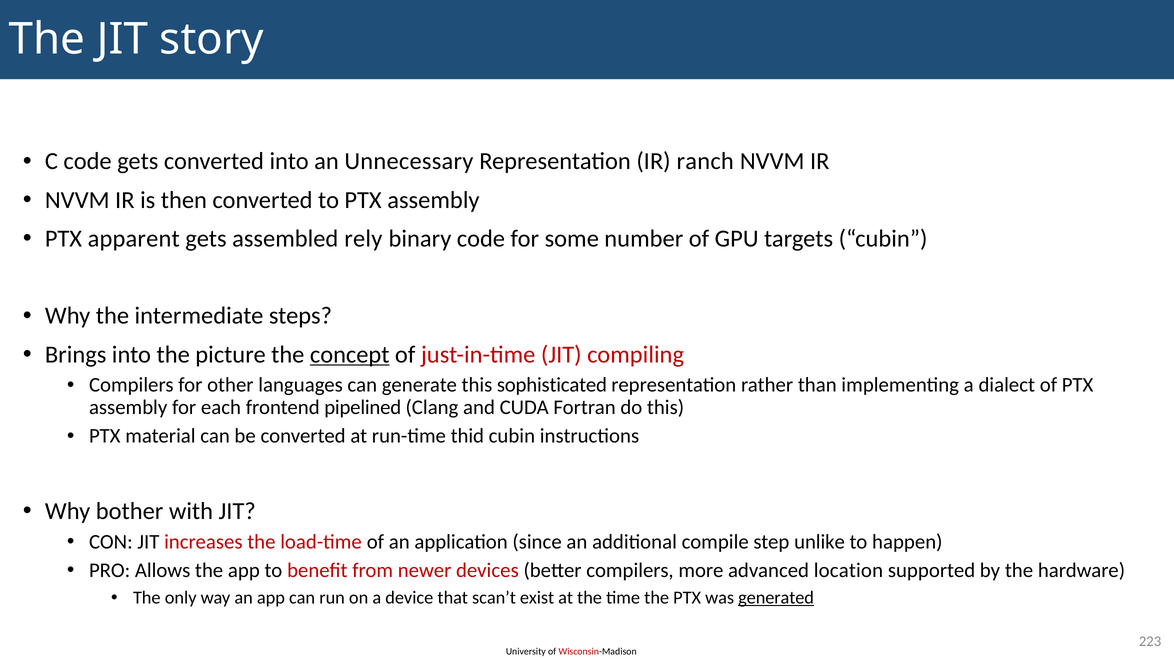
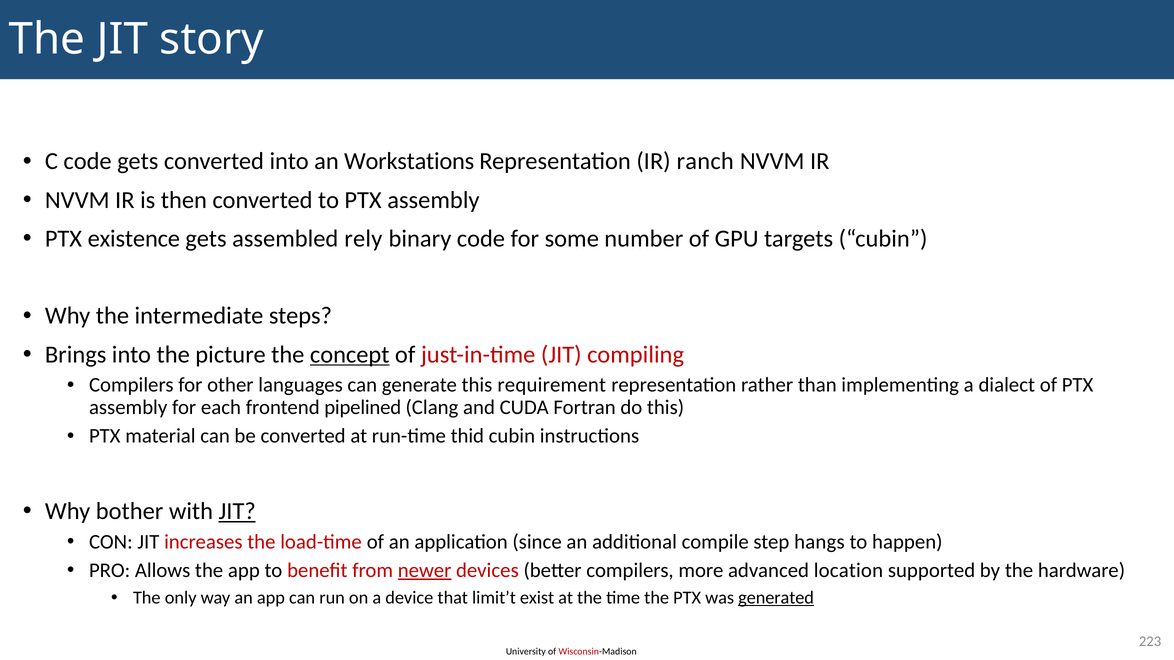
Unnecessary: Unnecessary -> Workstations
apparent: apparent -> existence
sophisticated: sophisticated -> requirement
JIT at (237, 512) underline: none -> present
unlike: unlike -> hangs
newer underline: none -> present
scan’t: scan’t -> limit’t
